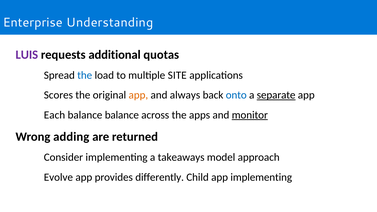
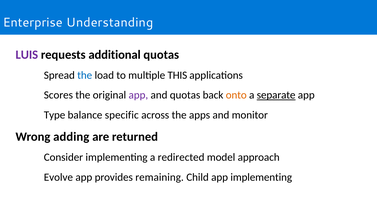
SITE: SITE -> THIS
app at (138, 95) colour: orange -> purple
and always: always -> quotas
onto colour: blue -> orange
Each: Each -> Type
balance balance: balance -> specific
monitor underline: present -> none
takeaways: takeaways -> redirected
differently: differently -> remaining
